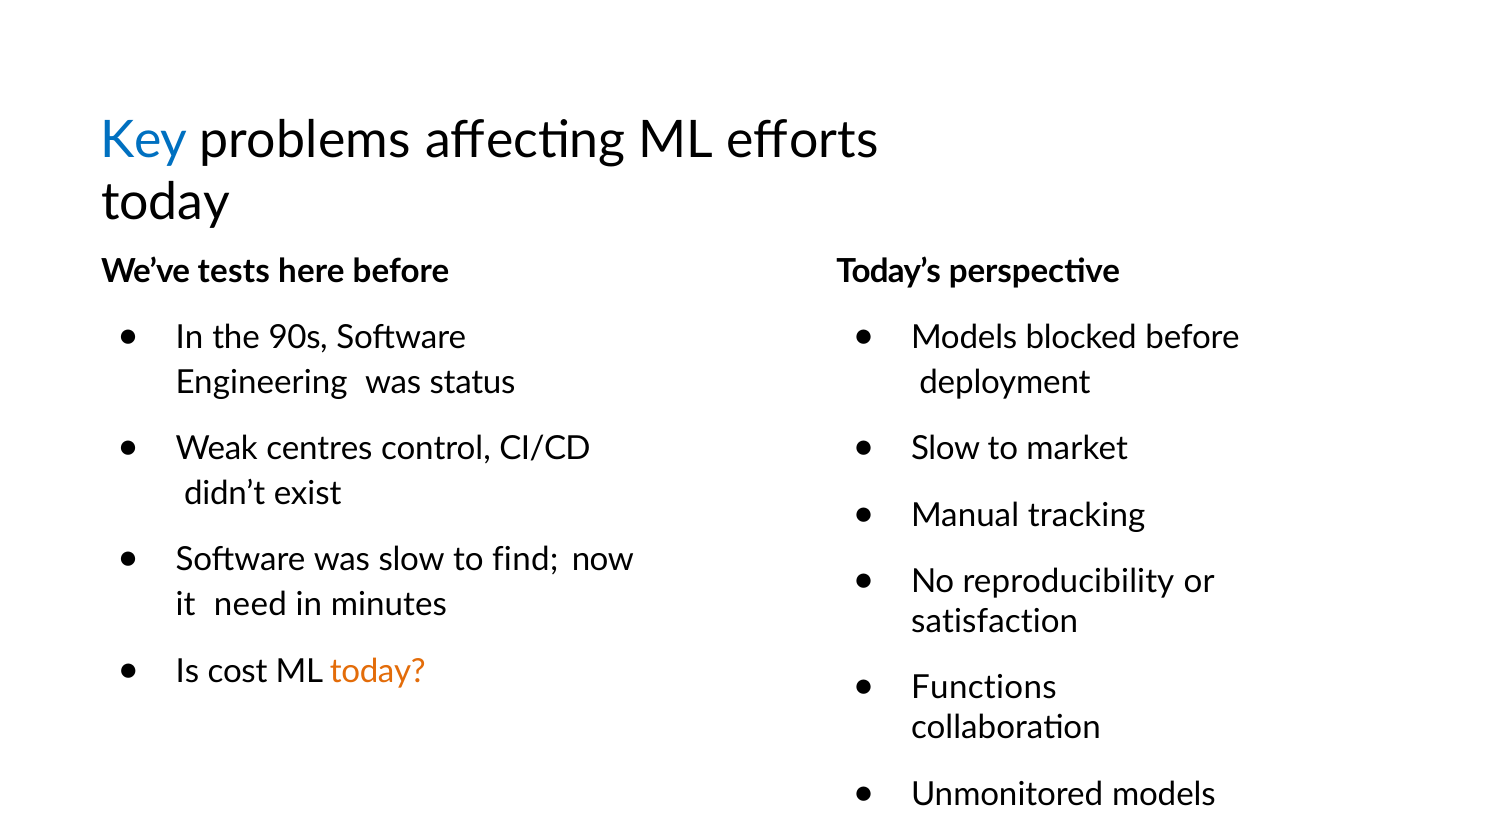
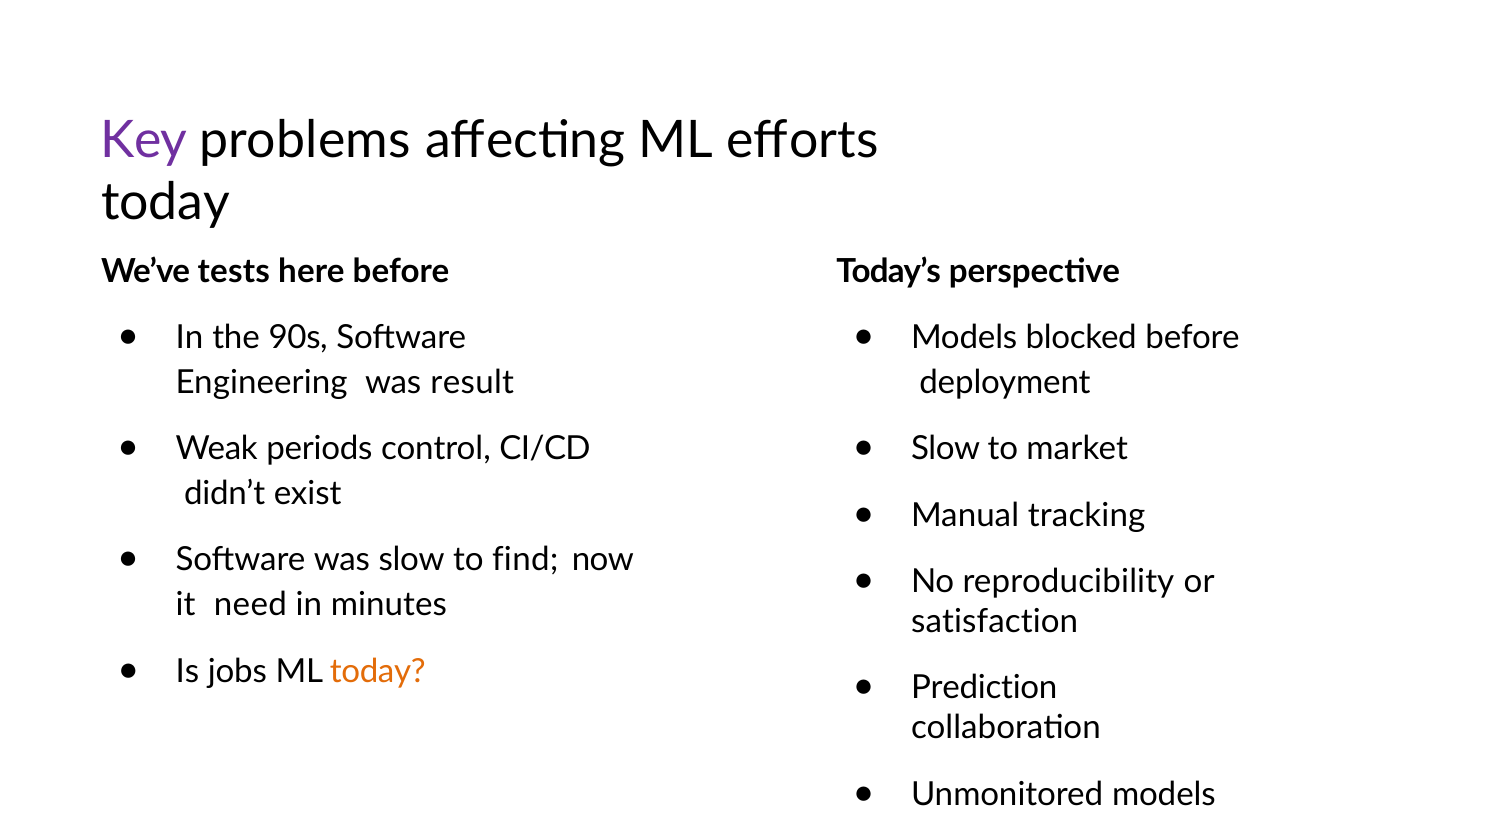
Key colour: blue -> purple
status: status -> result
centres: centres -> periods
cost: cost -> jobs
Functions: Functions -> Prediction
